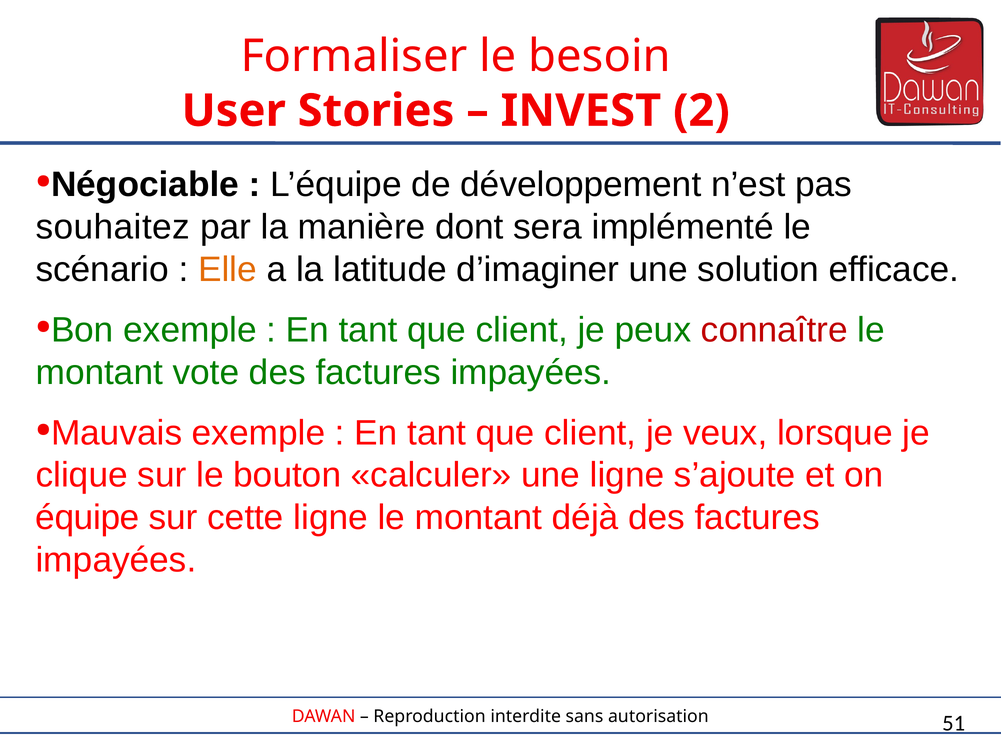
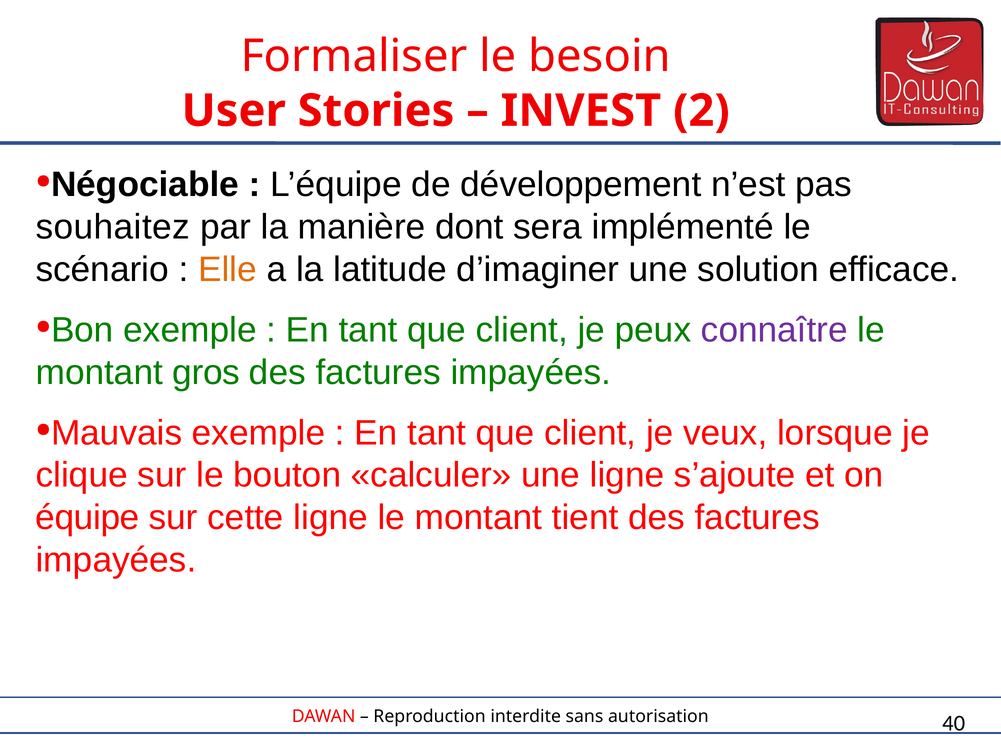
connaître colour: red -> purple
vote: vote -> gros
déjà: déjà -> tient
51: 51 -> 40
